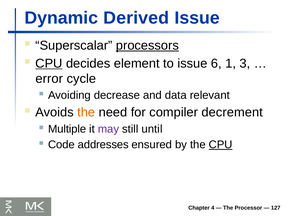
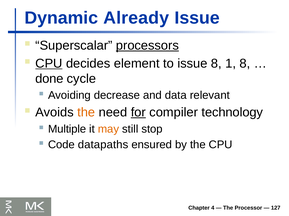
Derived: Derived -> Already
issue 6: 6 -> 8
1 3: 3 -> 8
error: error -> done
for underline: none -> present
decrement: decrement -> technology
may colour: purple -> orange
until: until -> stop
addresses: addresses -> datapaths
CPU at (221, 145) underline: present -> none
